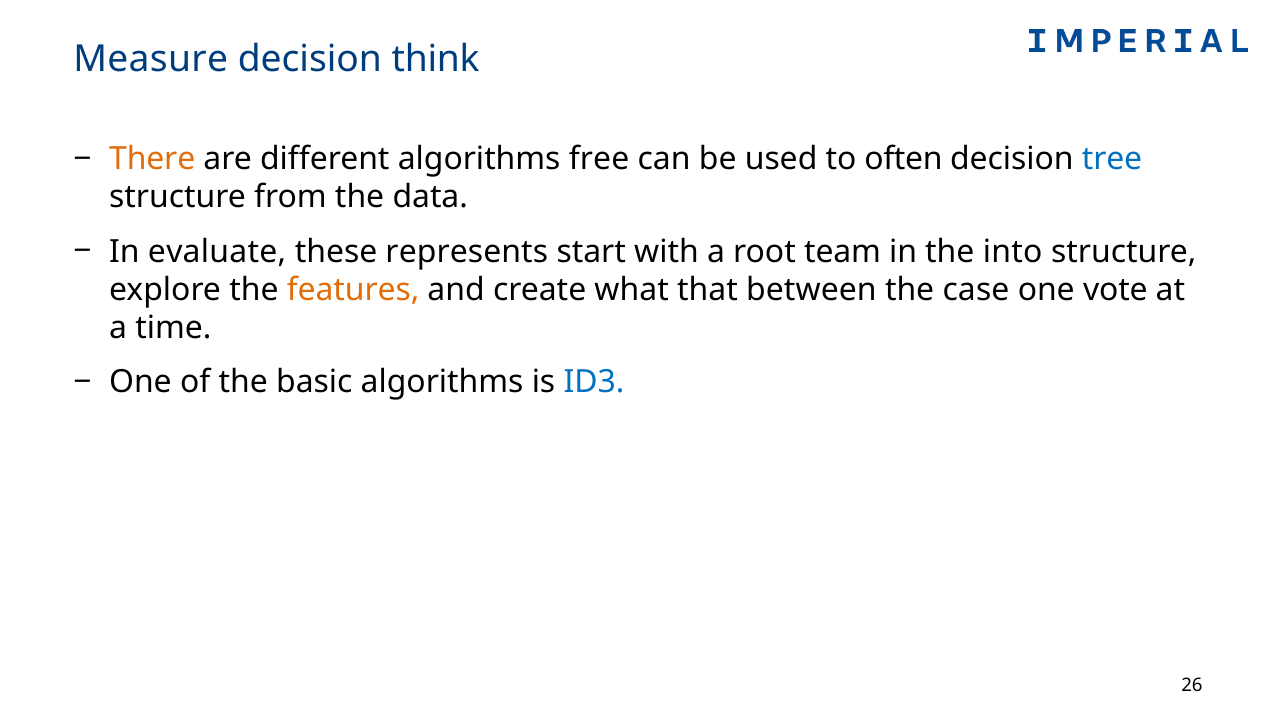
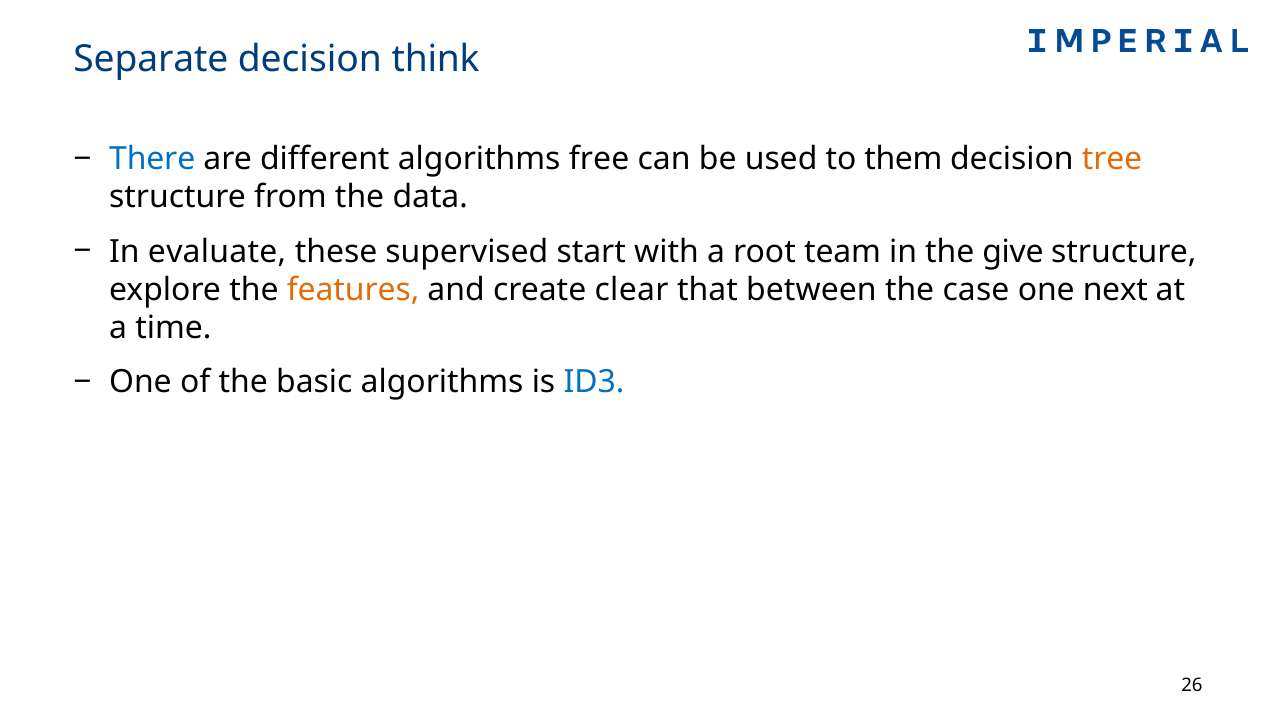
Measure: Measure -> Separate
There colour: orange -> blue
often: often -> them
tree colour: blue -> orange
represents: represents -> supervised
into: into -> give
what: what -> clear
vote: vote -> next
